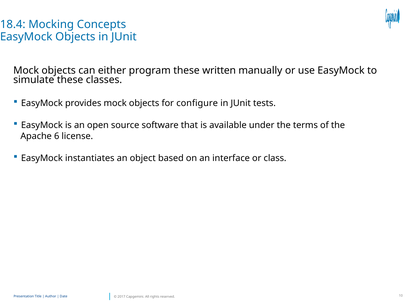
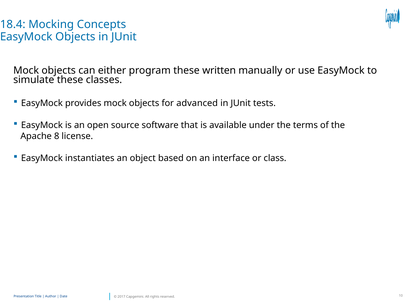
configure: configure -> advanced
6: 6 -> 8
